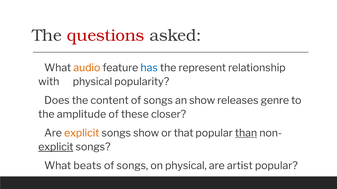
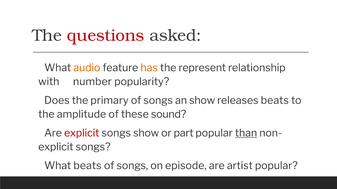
has colour: blue -> orange
with physical: physical -> number
content: content -> primary
releases genre: genre -> beats
closer: closer -> sound
explicit at (82, 133) colour: orange -> red
that: that -> part
explicit at (56, 147) underline: present -> none
on physical: physical -> episode
